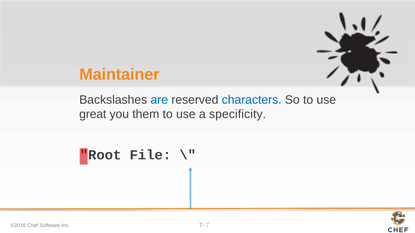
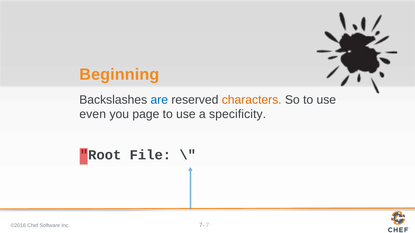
Maintainer: Maintainer -> Beginning
characters colour: blue -> orange
great: great -> even
them: them -> page
